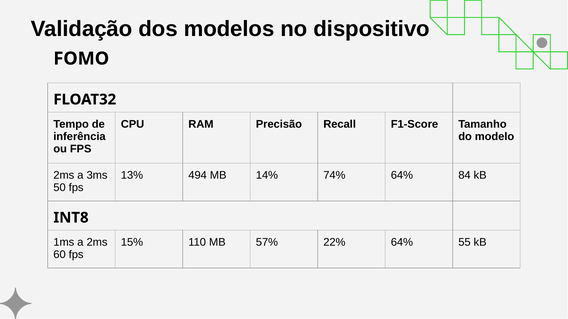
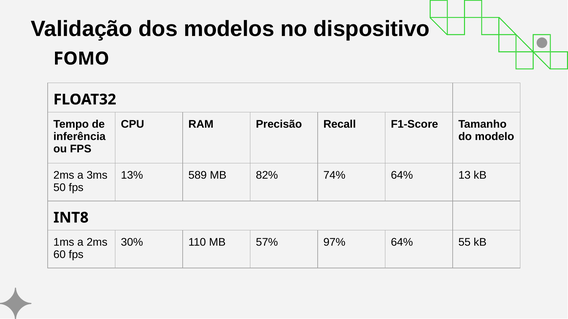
494: 494 -> 589
14%: 14% -> 82%
84: 84 -> 13
15%: 15% -> 30%
22%: 22% -> 97%
